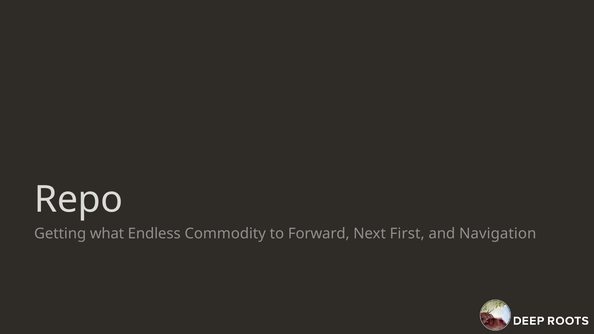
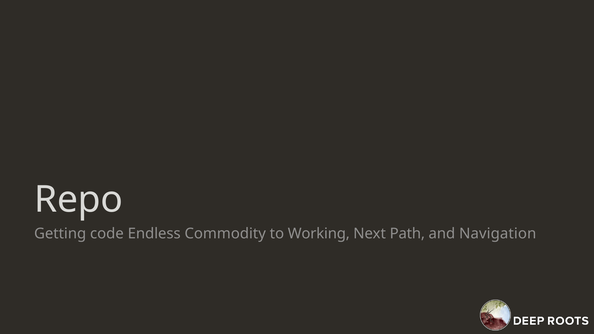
what: what -> code
Forward: Forward -> Working
First: First -> Path
